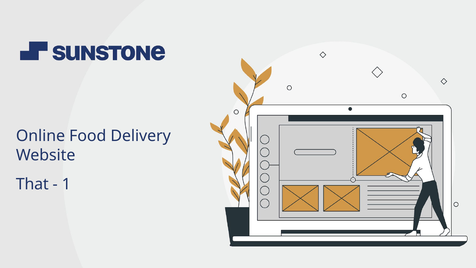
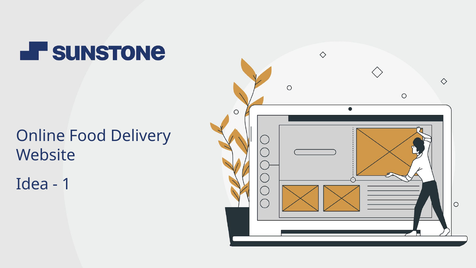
That: That -> Idea
